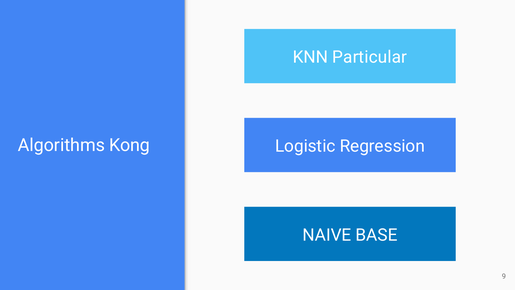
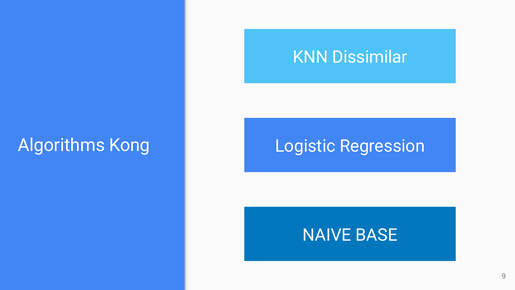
Particular: Particular -> Dissimilar
